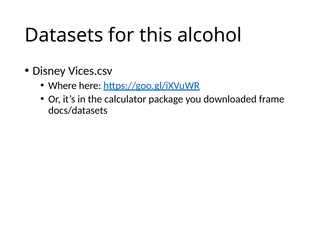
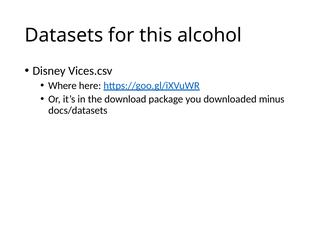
calculator: calculator -> download
frame: frame -> minus
